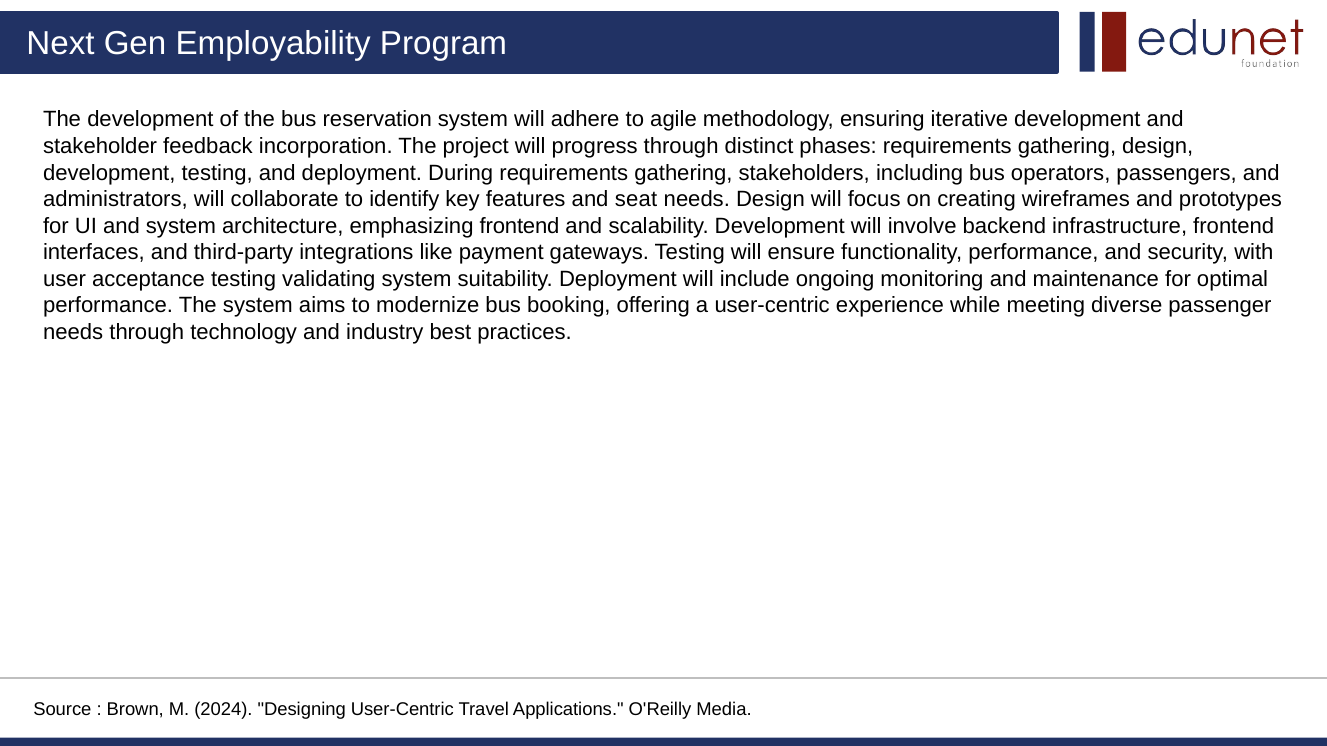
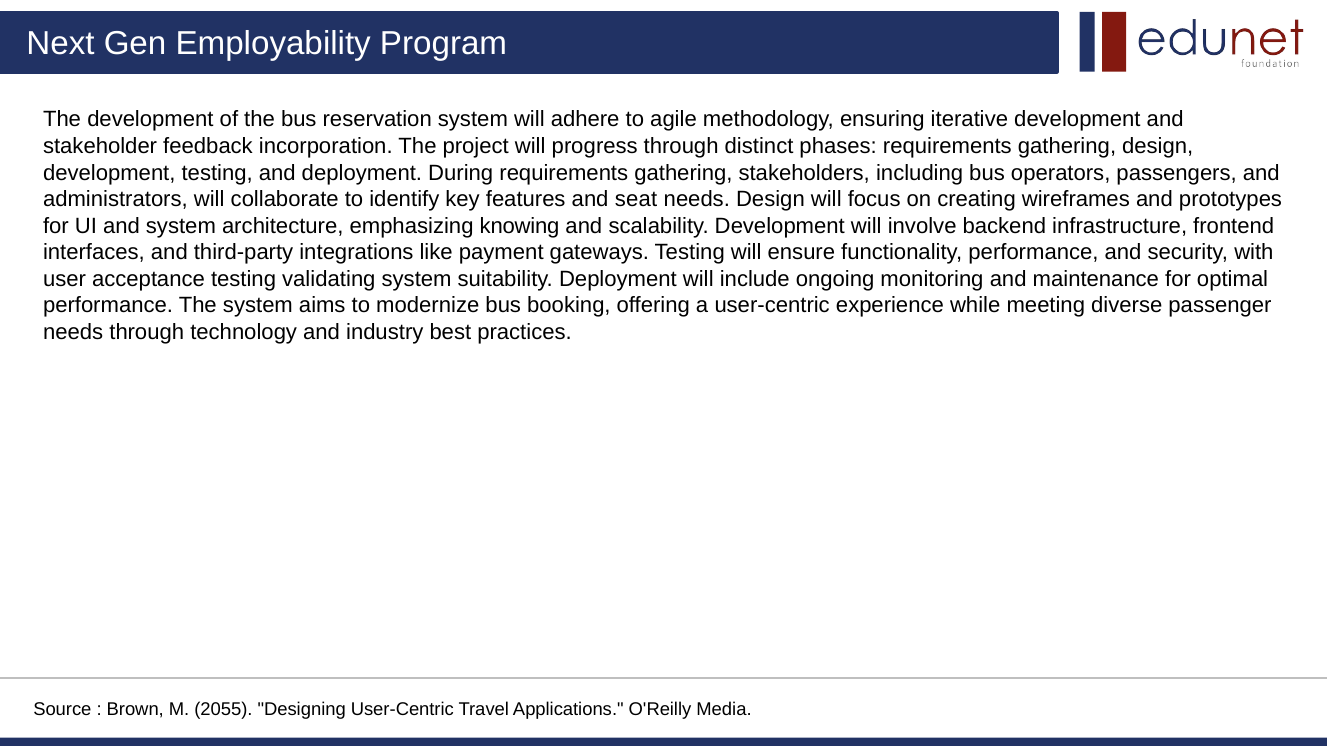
emphasizing frontend: frontend -> knowing
2024: 2024 -> 2055
